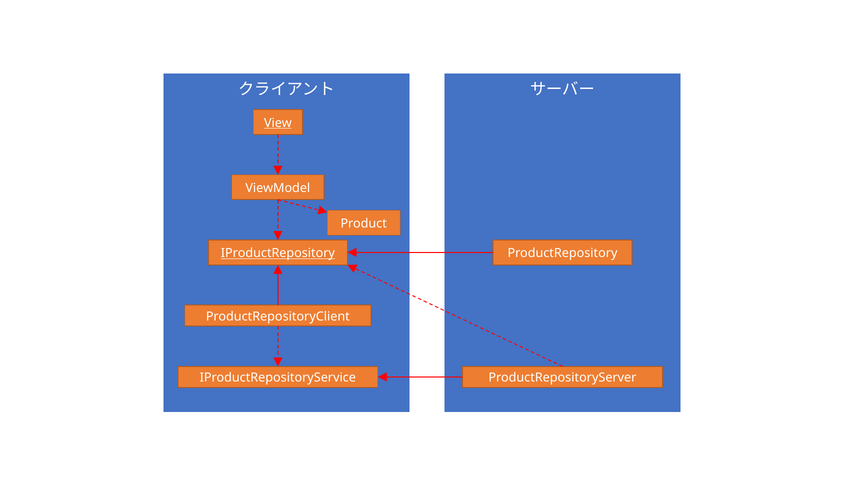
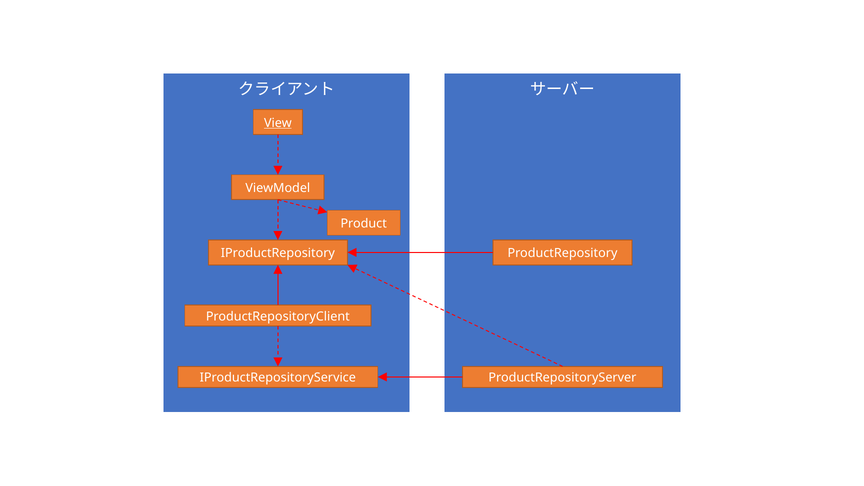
IProductRepository underline: present -> none
